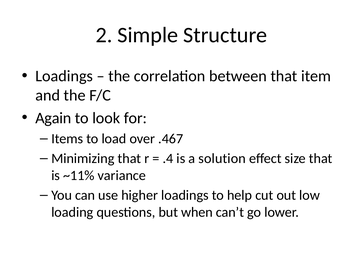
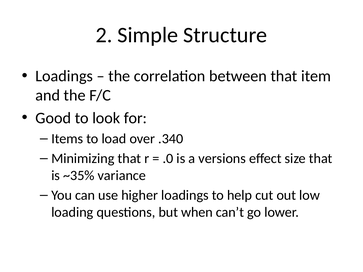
Again: Again -> Good
.467: .467 -> .340
.4: .4 -> .0
solution: solution -> versions
~11%: ~11% -> ~35%
